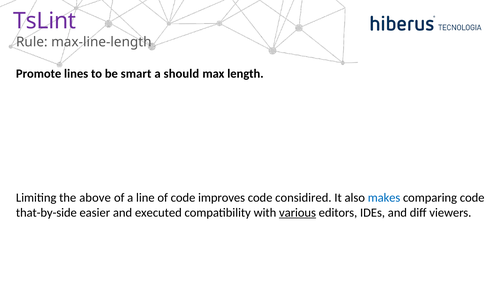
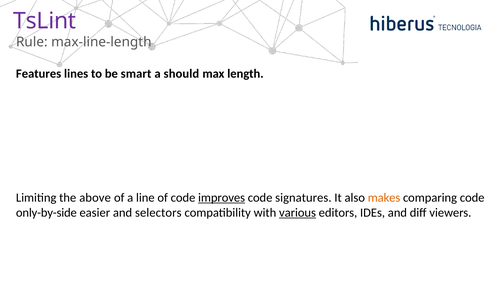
Promote: Promote -> Features
improves underline: none -> present
considired: considired -> signatures
makes colour: blue -> orange
that-by-side: that-by-side -> only-by-side
executed: executed -> selectors
